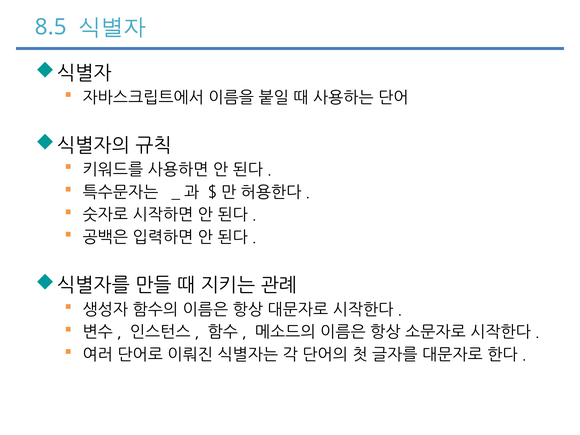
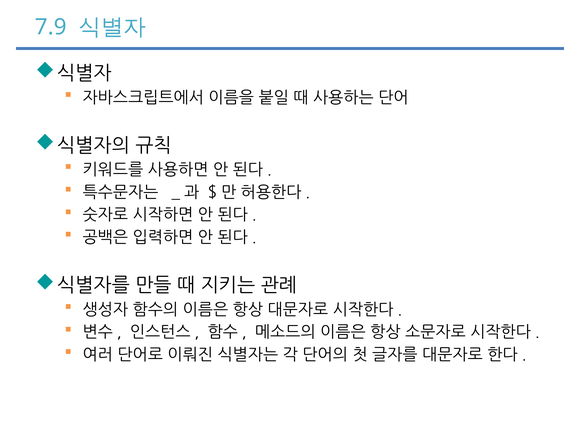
8.5: 8.5 -> 7.9
